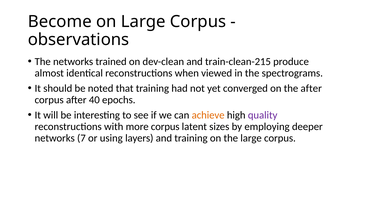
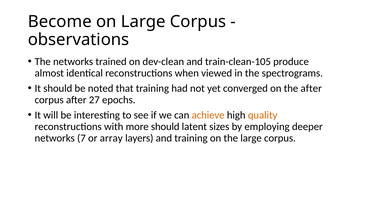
train-clean-215: train-clean-215 -> train-clean-105
40: 40 -> 27
quality colour: purple -> orange
more corpus: corpus -> should
using: using -> array
